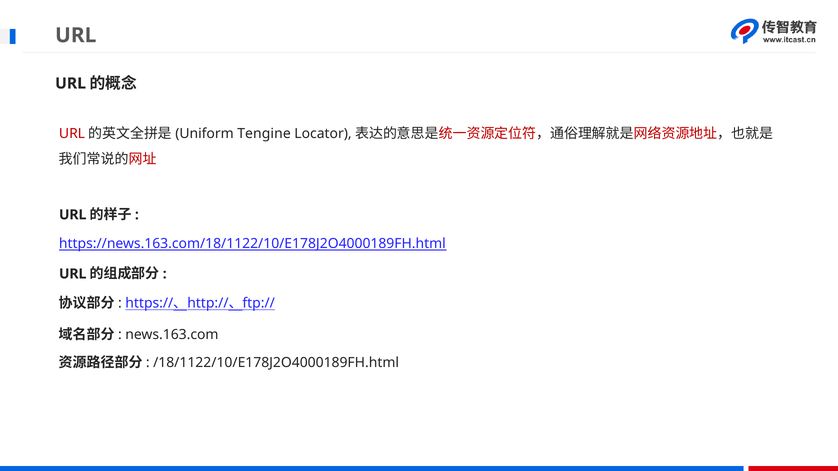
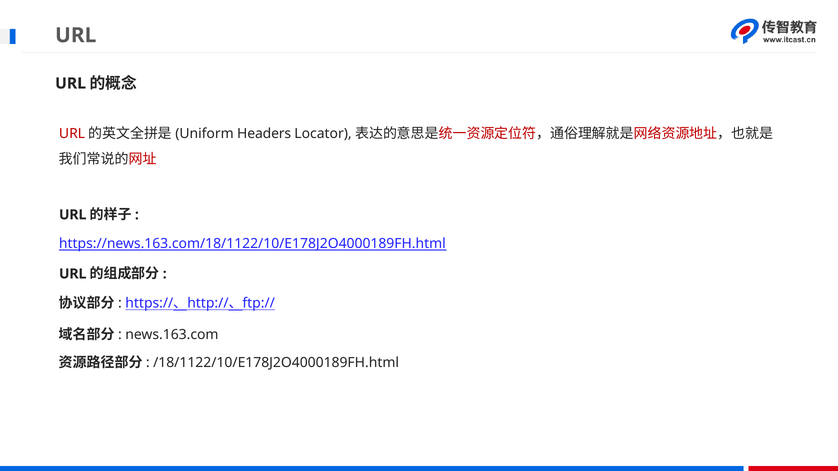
Tengine: Tengine -> Headers
